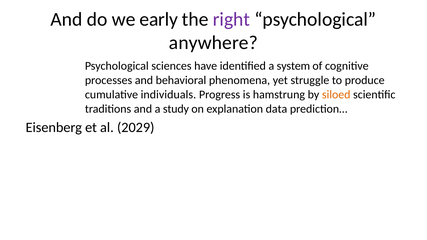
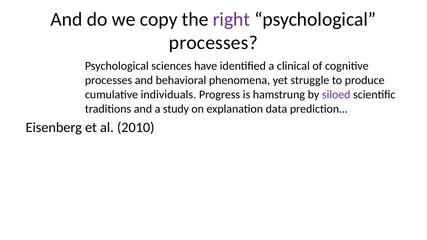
early: early -> copy
anywhere at (213, 43): anywhere -> processes
system: system -> clinical
siloed colour: orange -> purple
2029: 2029 -> 2010
